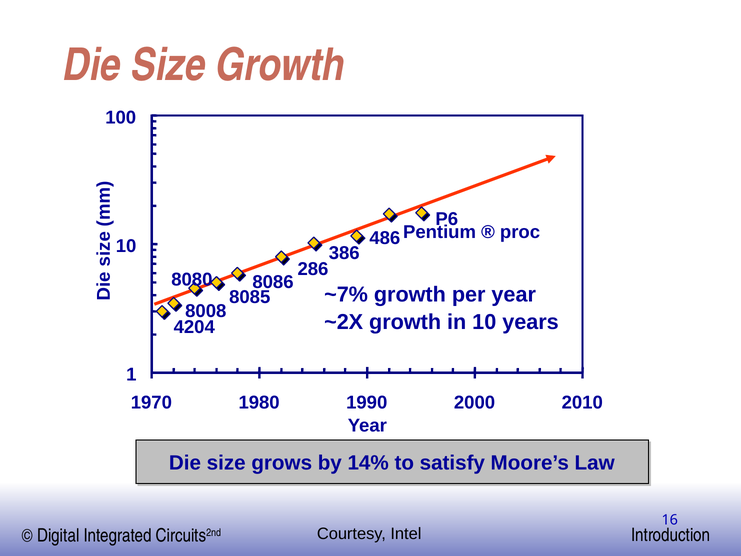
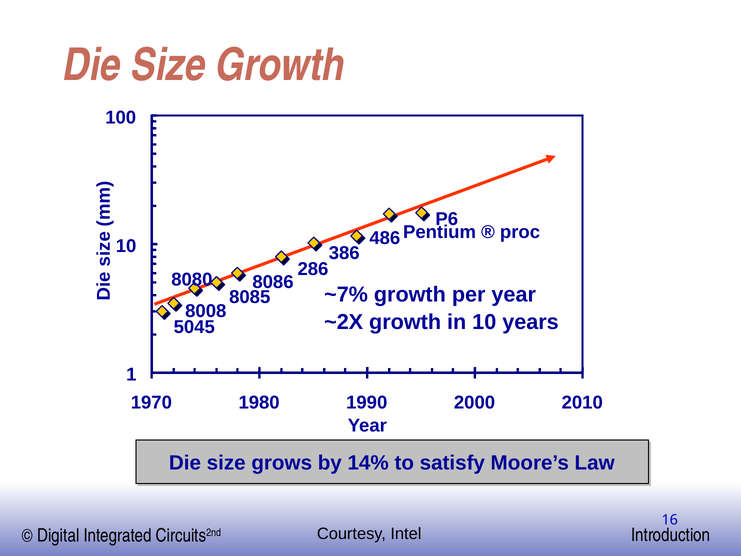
4204: 4204 -> 5045
